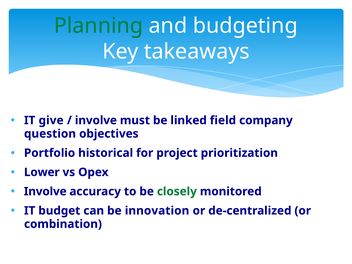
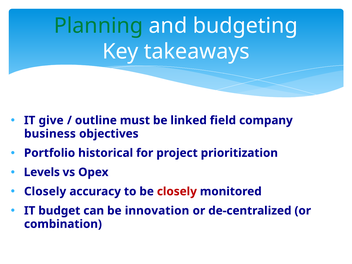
involve at (96, 120): involve -> outline
question: question -> business
Lower: Lower -> Levels
Involve at (45, 191): Involve -> Closely
closely at (177, 191) colour: green -> red
